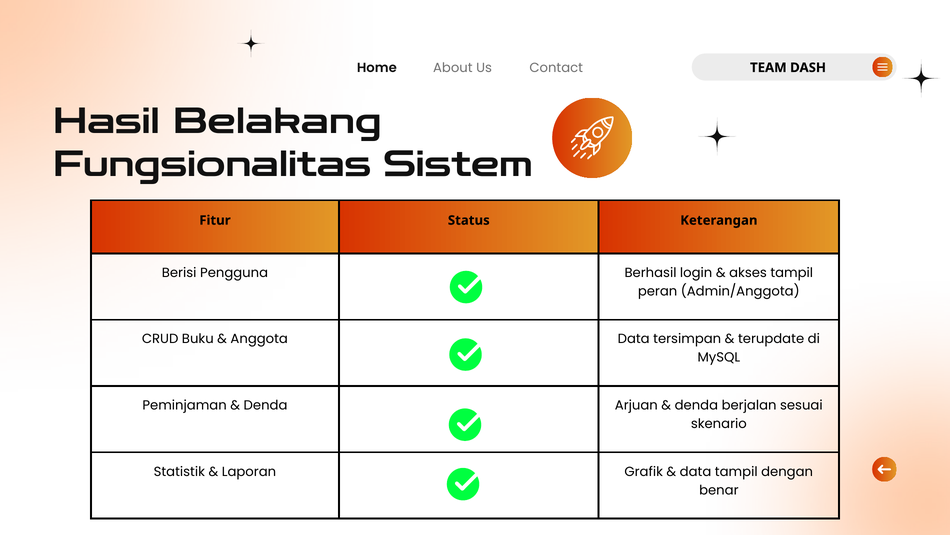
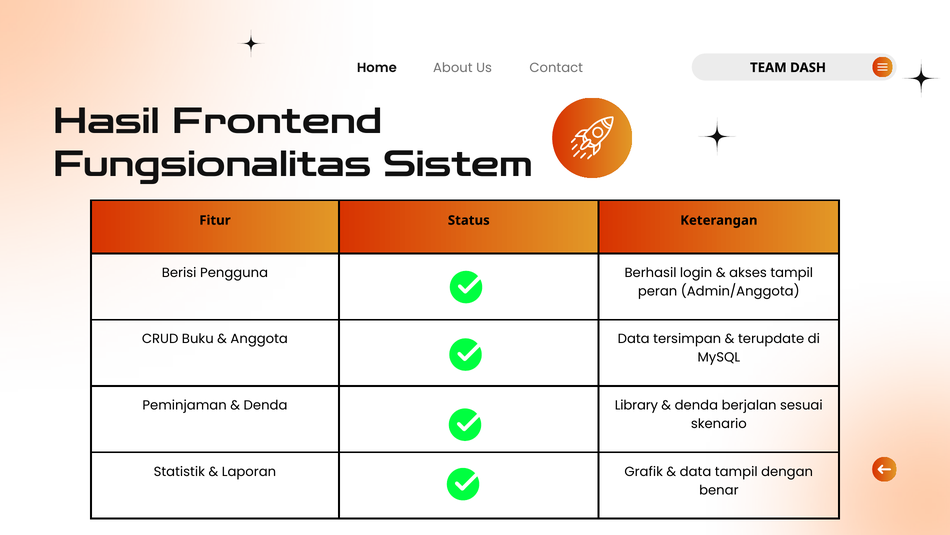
Belakang: Belakang -> Frontend
Arjuan: Arjuan -> Library
